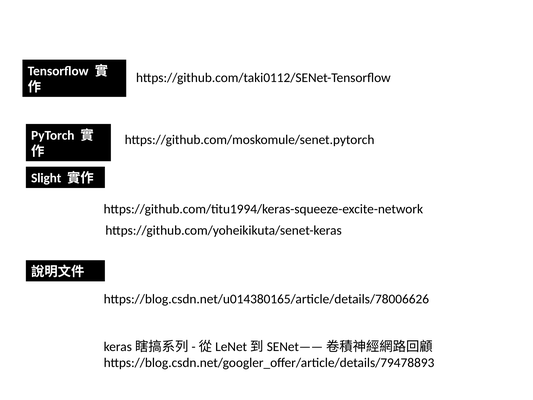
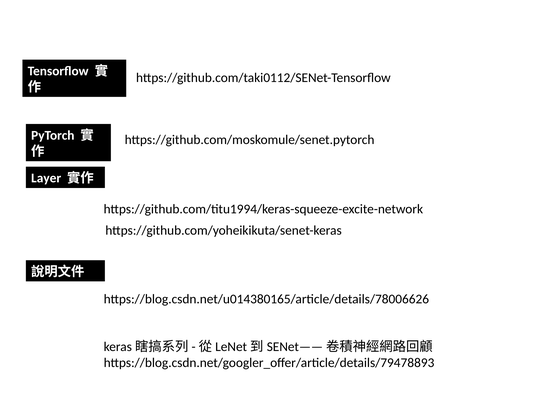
Slight: Slight -> Layer
